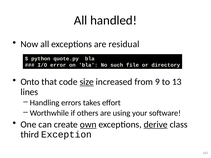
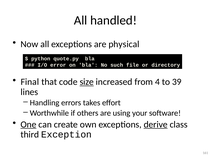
residual: residual -> physical
Onto: Onto -> Final
9: 9 -> 4
13: 13 -> 39
One underline: none -> present
own underline: present -> none
